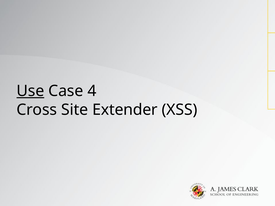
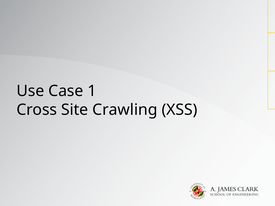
Use underline: present -> none
4: 4 -> 1
Extender: Extender -> Crawling
